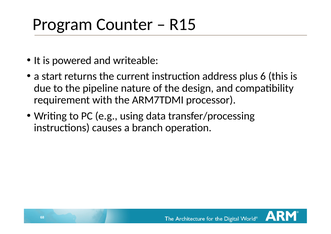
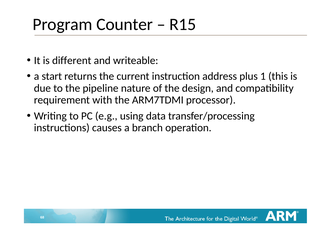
powered: powered -> different
6: 6 -> 1
